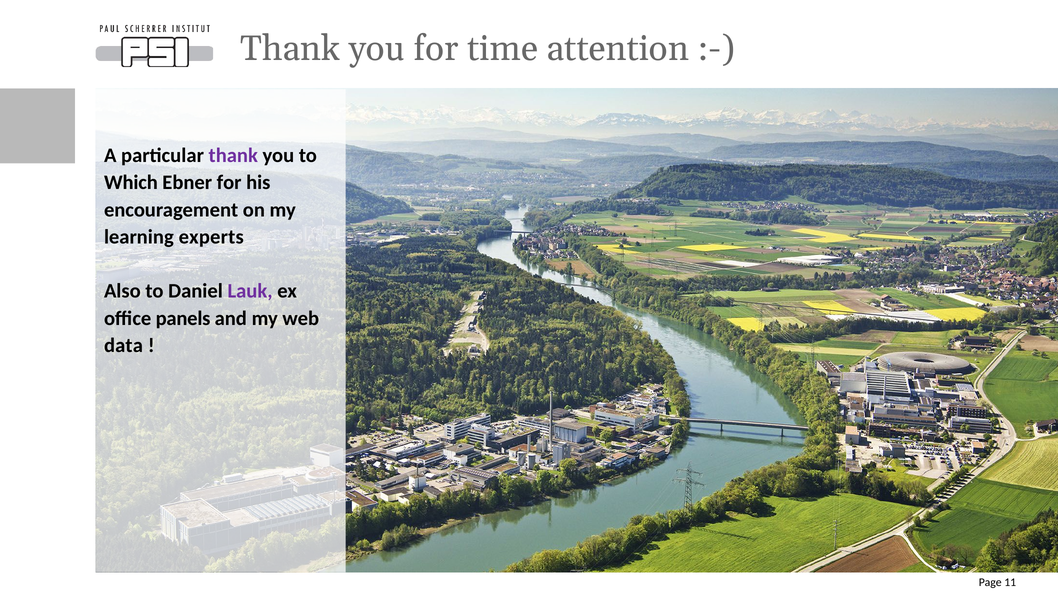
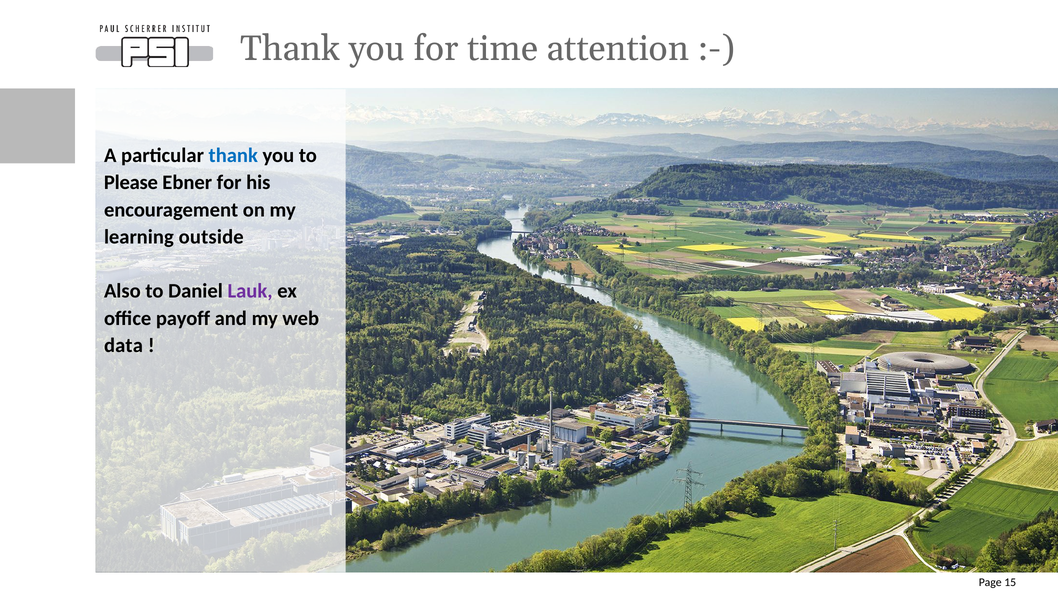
thank at (233, 155) colour: purple -> blue
Which: Which -> Please
experts: experts -> outside
panels: panels -> payoff
11: 11 -> 15
